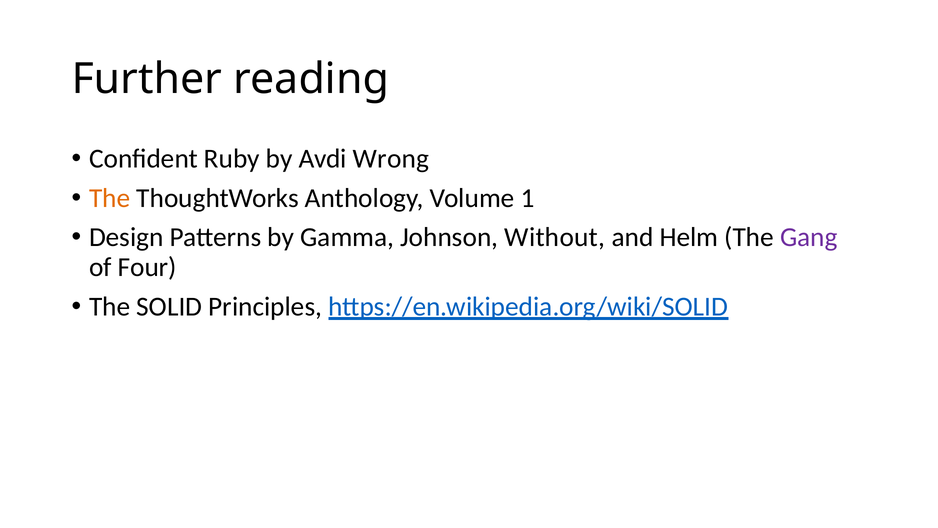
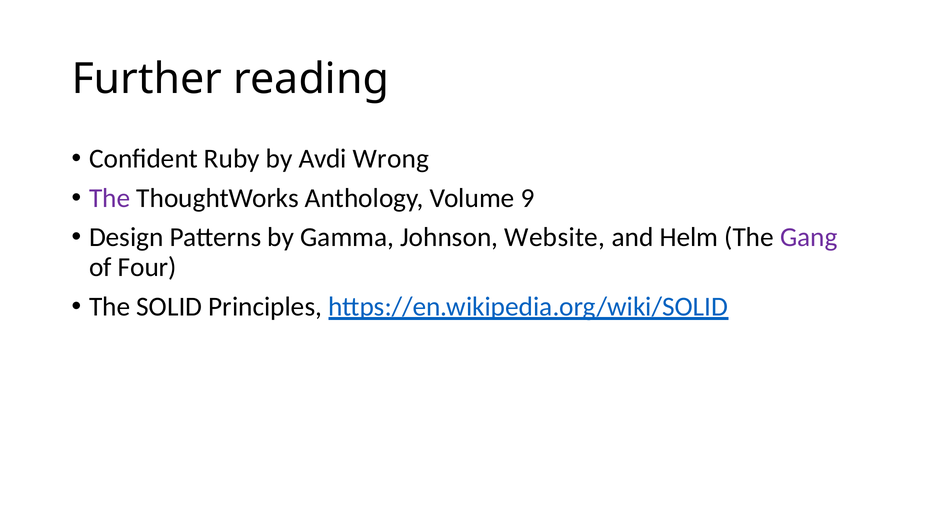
The at (110, 198) colour: orange -> purple
1: 1 -> 9
Without: Without -> Website
